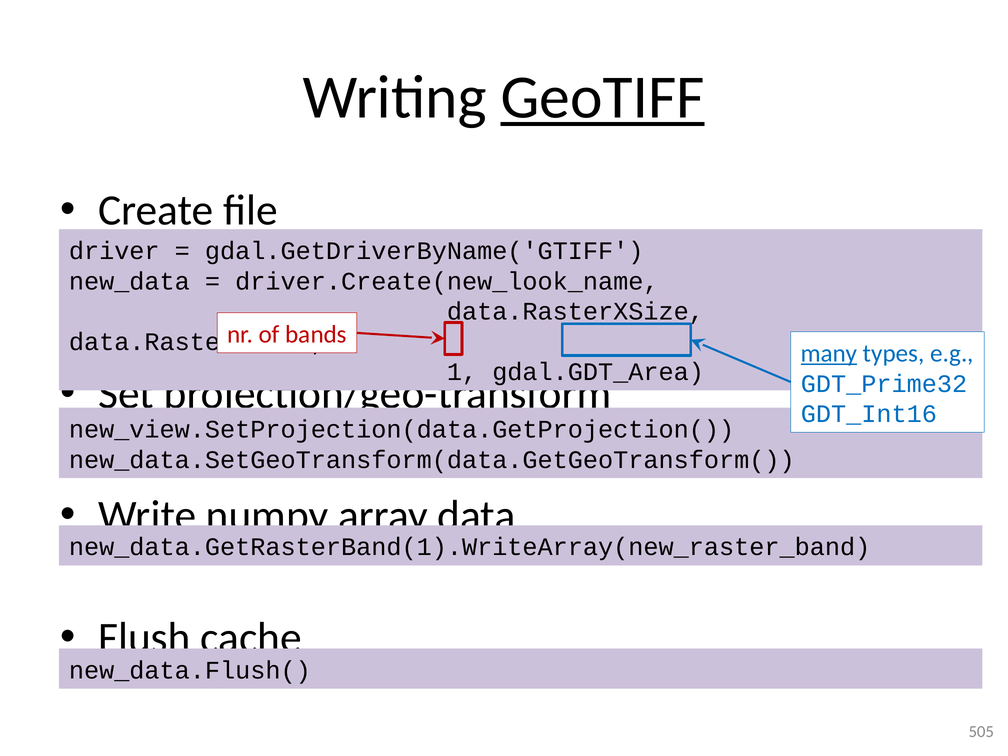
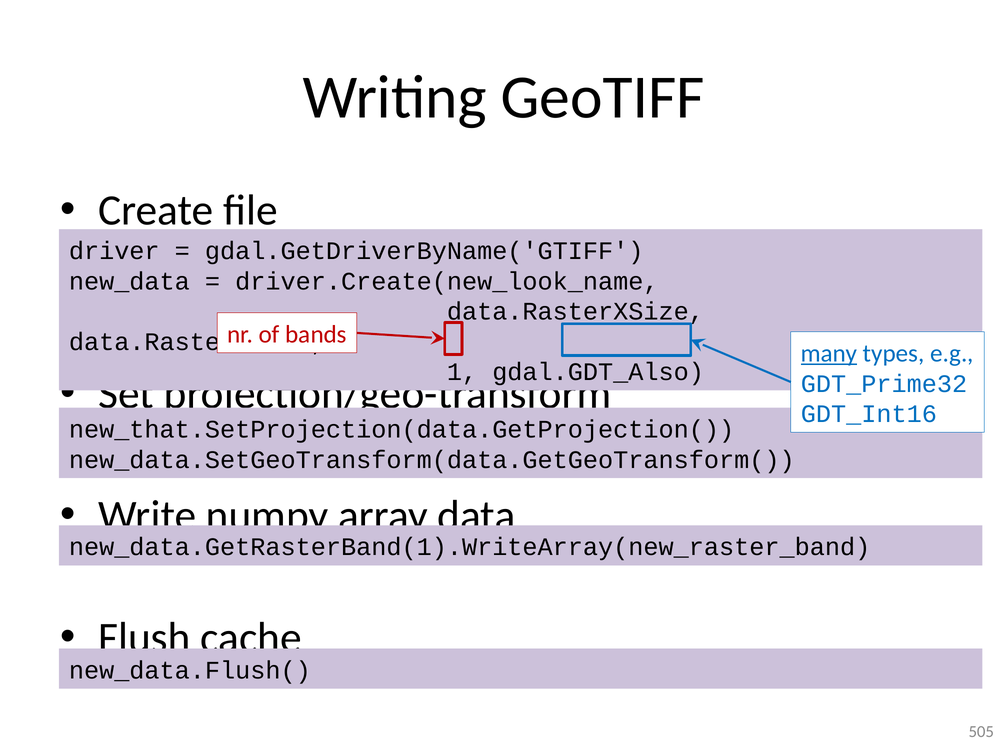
GeoTIFF underline: present -> none
gdal.GDT_Area: gdal.GDT_Area -> gdal.GDT_Also
new_view.SetProjection(data.GetProjection(: new_view.SetProjection(data.GetProjection( -> new_that.SetProjection(data.GetProjection(
